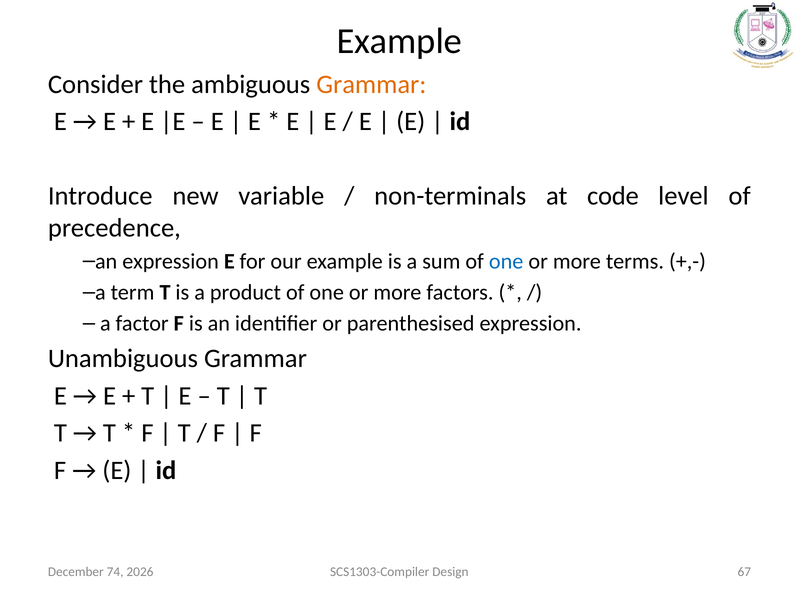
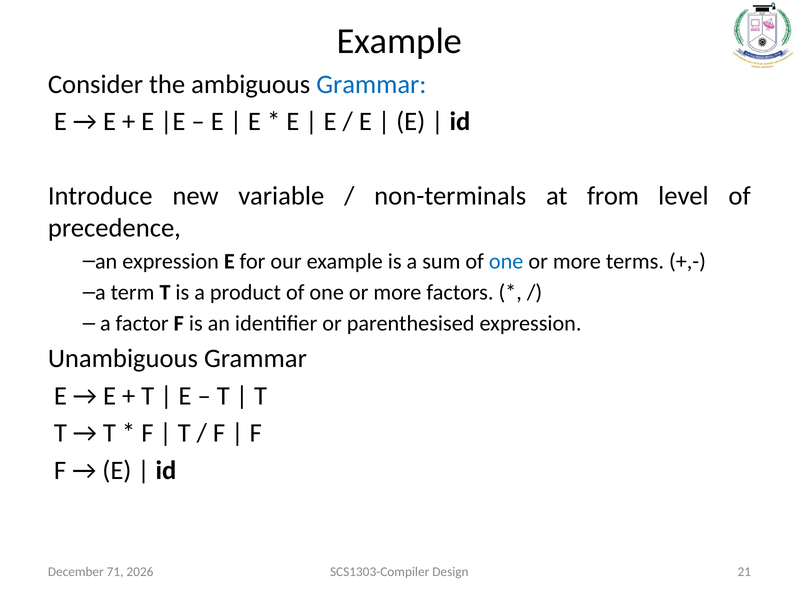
Grammar at (371, 84) colour: orange -> blue
code: code -> from
74: 74 -> 71
67: 67 -> 21
